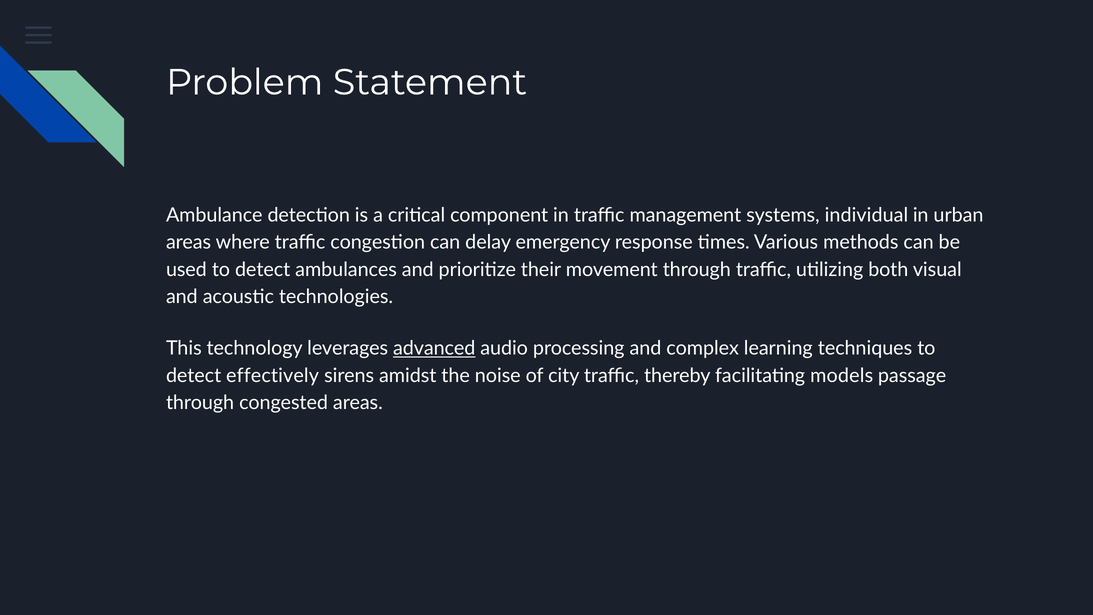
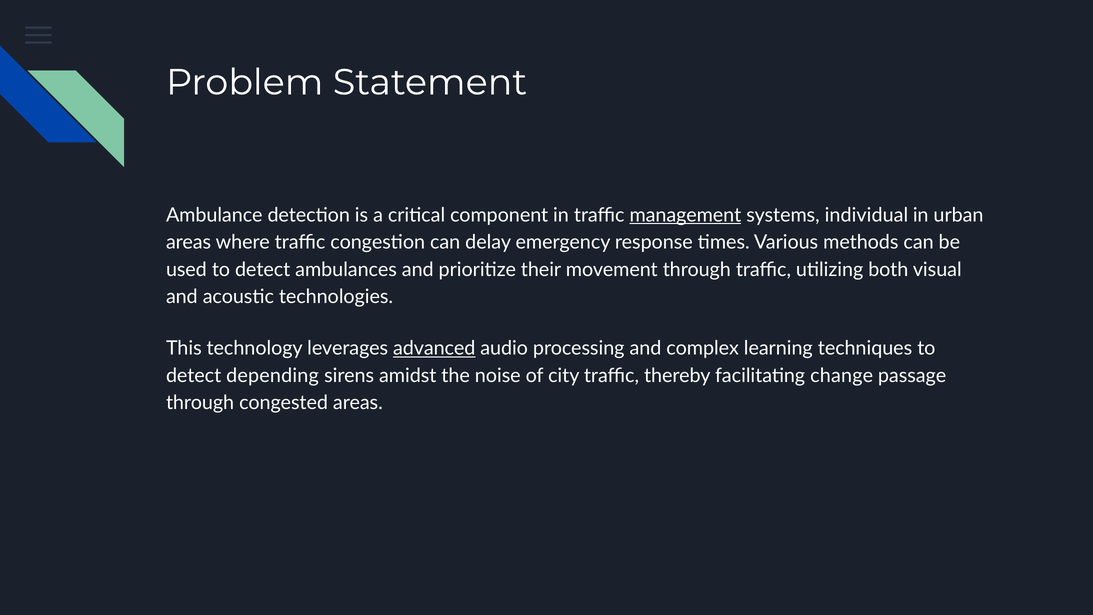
management underline: none -> present
effectively: effectively -> depending
models: models -> change
